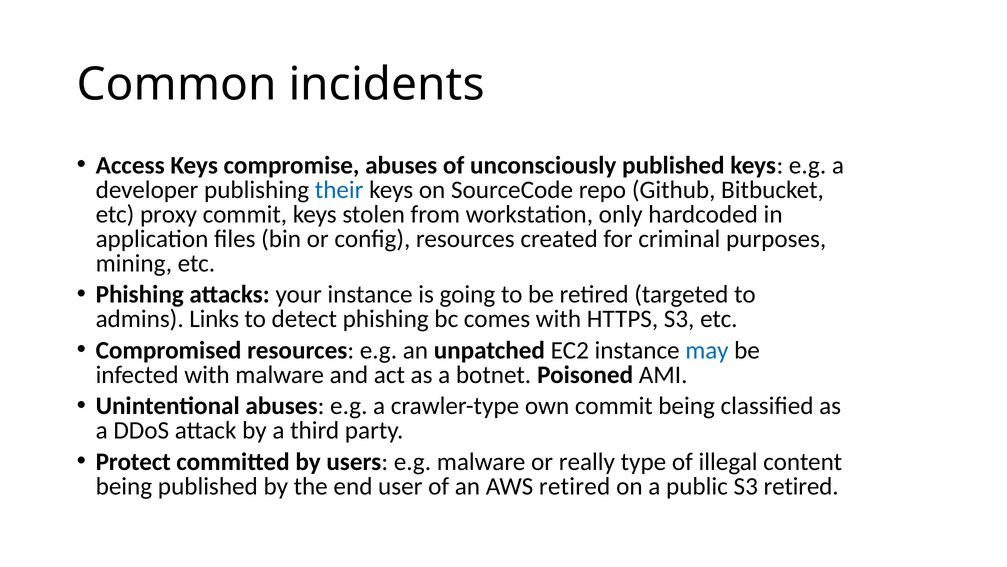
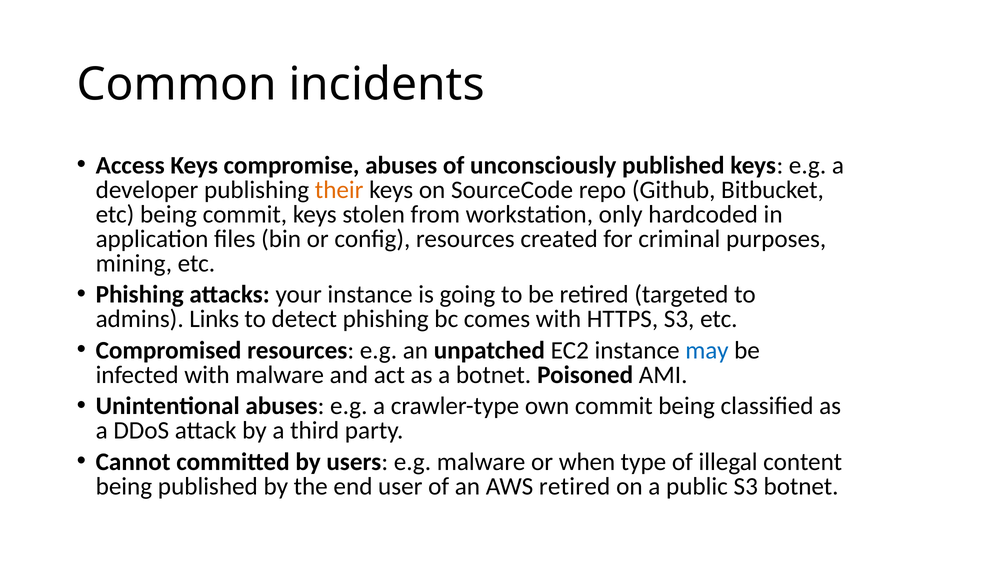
their colour: blue -> orange
etc proxy: proxy -> being
Protect: Protect -> Cannot
really: really -> when
S3 retired: retired -> botnet
